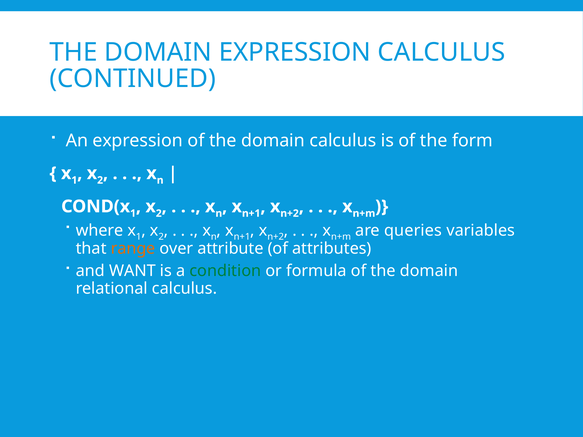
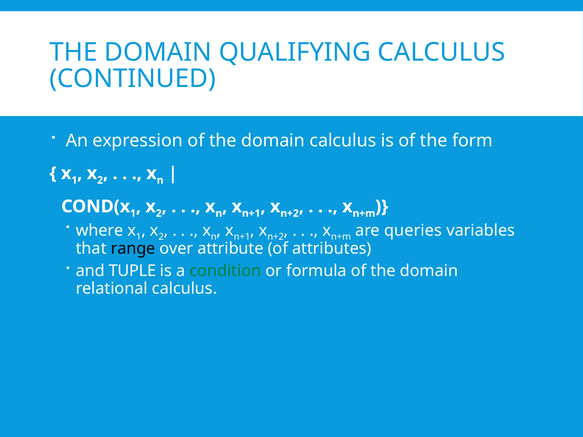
DOMAIN EXPRESSION: EXPRESSION -> QUALIFYING
range colour: orange -> black
WANT: WANT -> TUPLE
